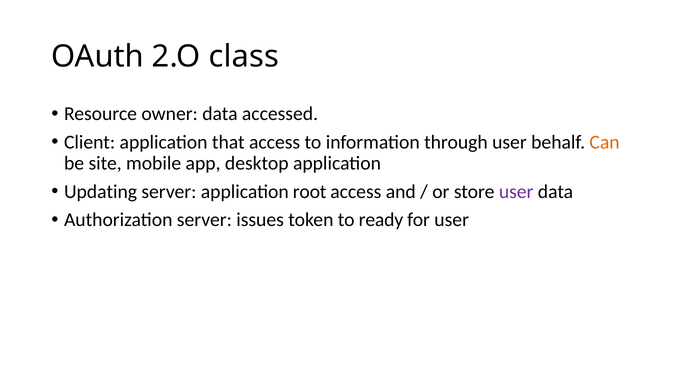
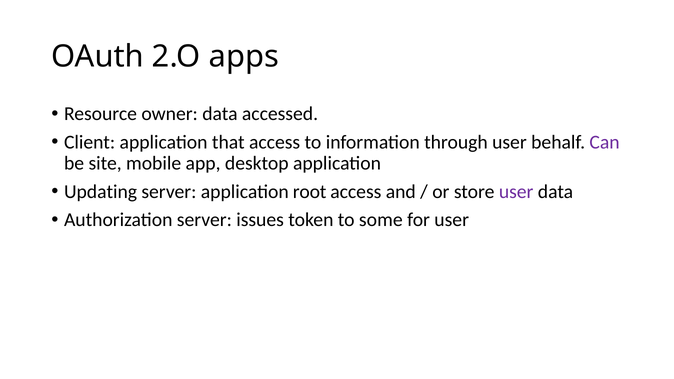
class: class -> apps
Can colour: orange -> purple
ready: ready -> some
